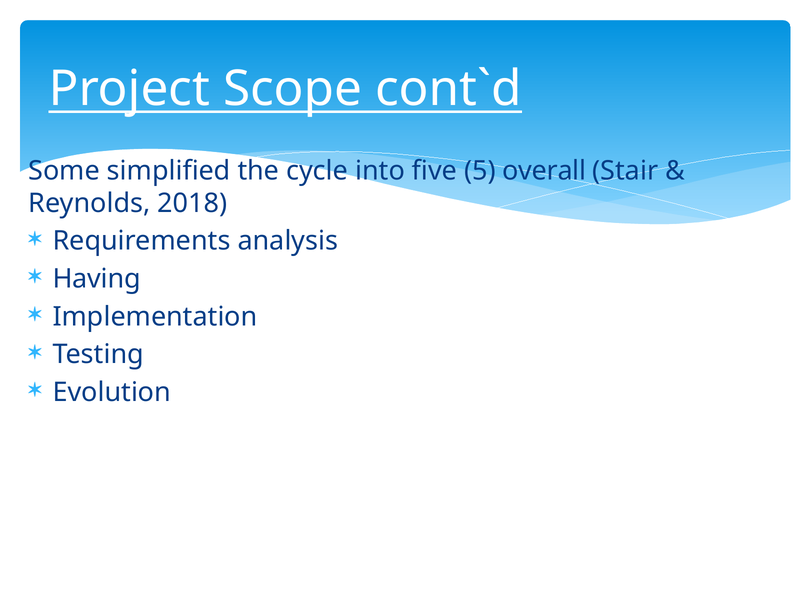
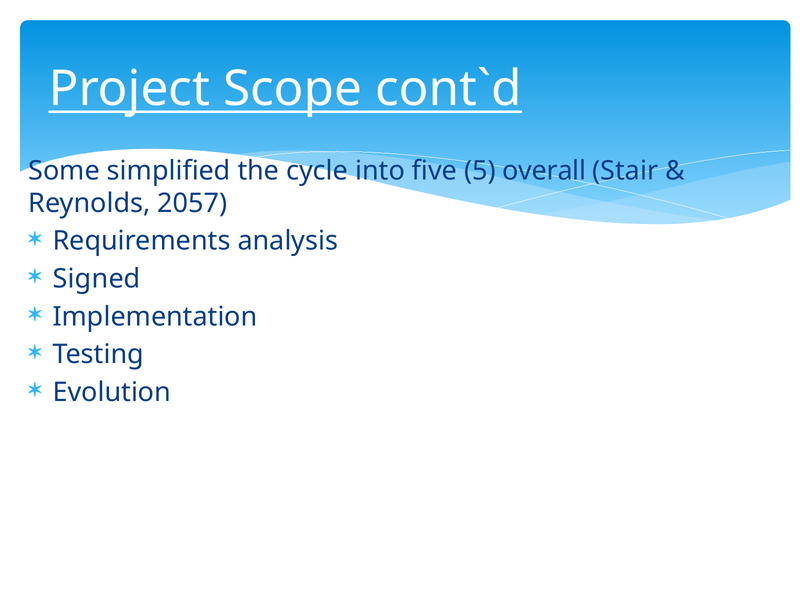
2018: 2018 -> 2057
Having: Having -> Signed
